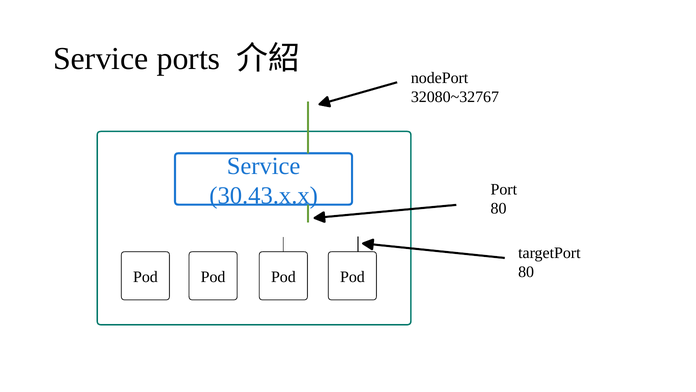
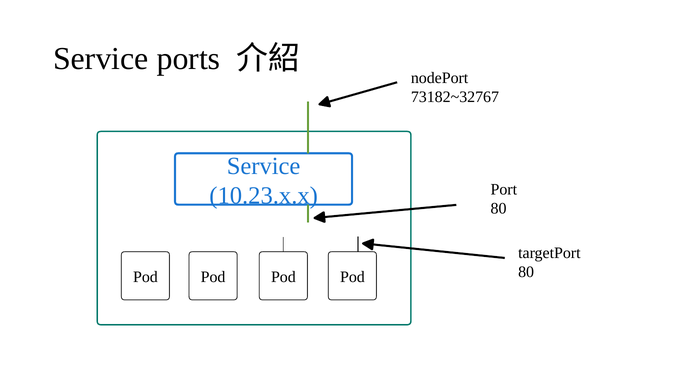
32080~32767: 32080~32767 -> 73182~32767
30.43.x.x: 30.43.x.x -> 10.23.x.x
